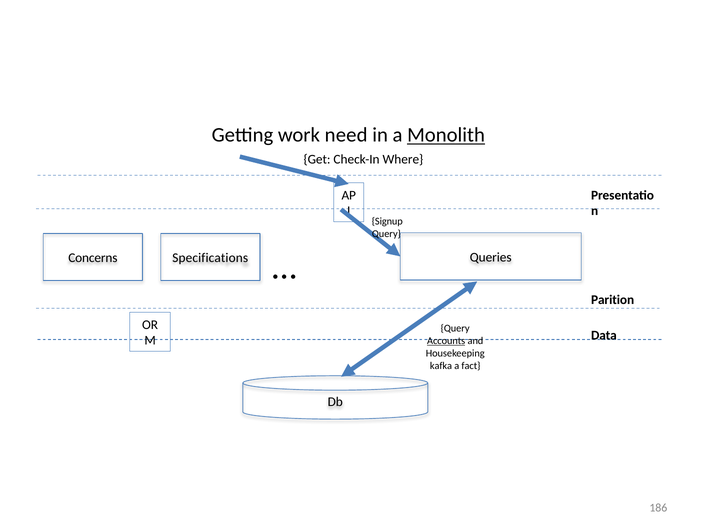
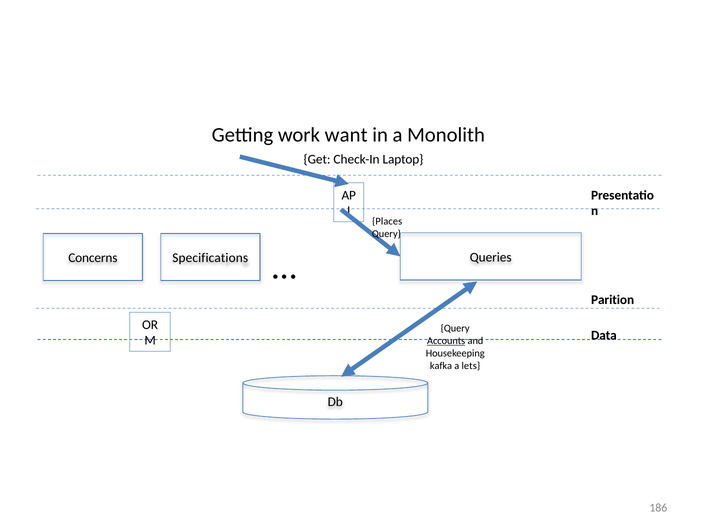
need: need -> want
Monolith underline: present -> none
Where: Where -> Laptop
Signup: Signup -> Places
fact: fact -> lets
